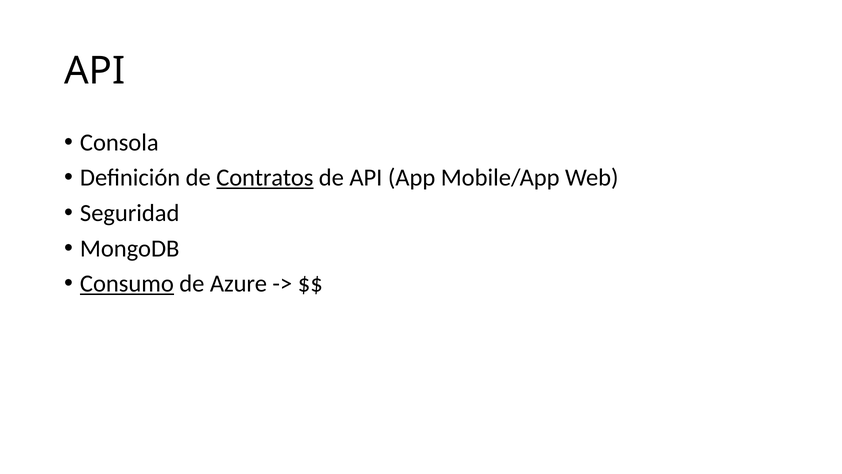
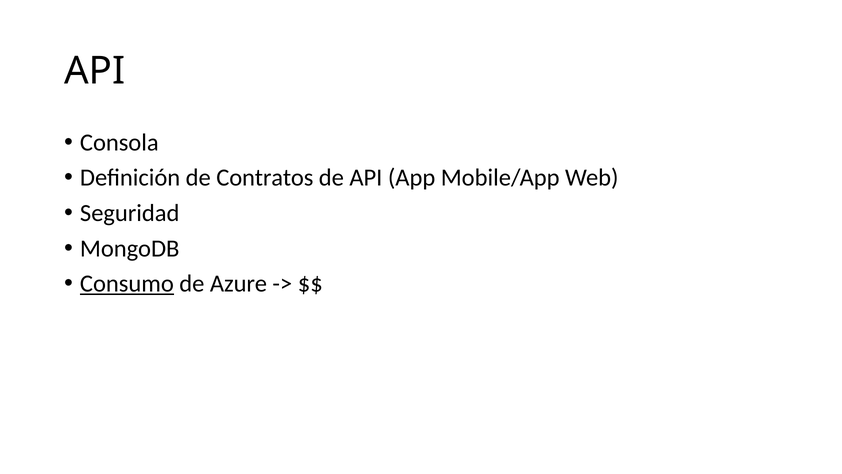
Contratos underline: present -> none
